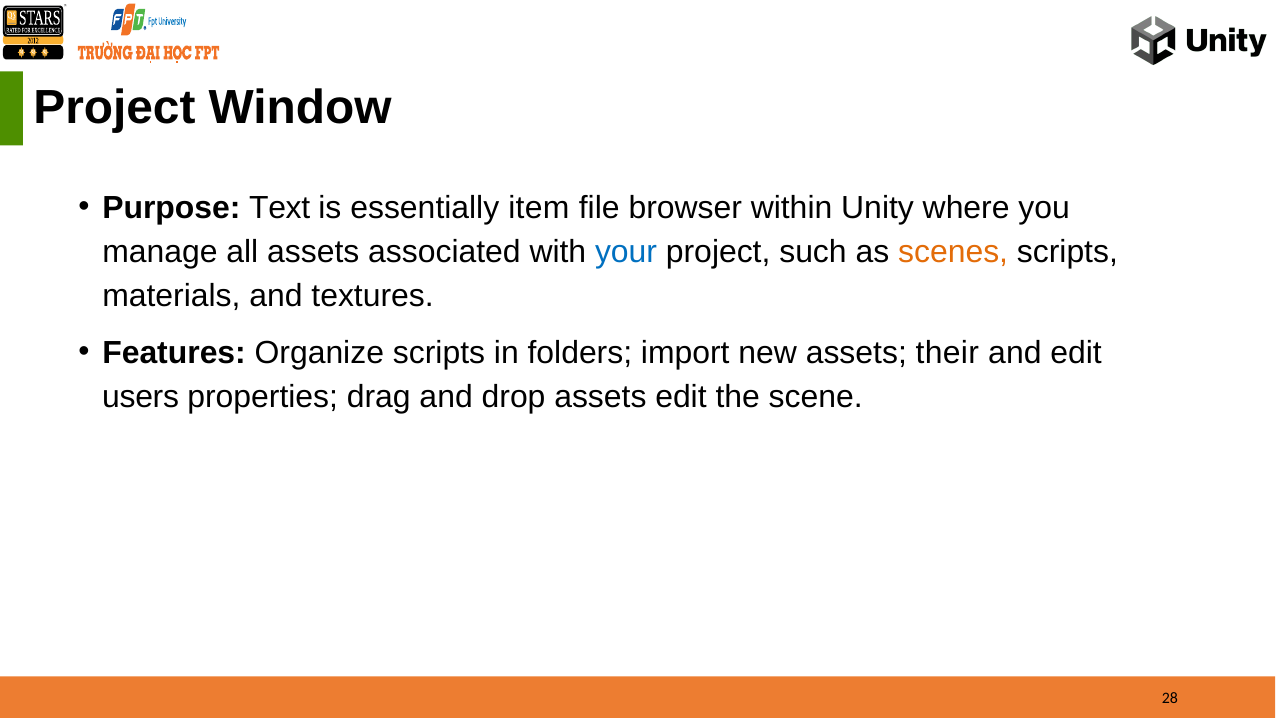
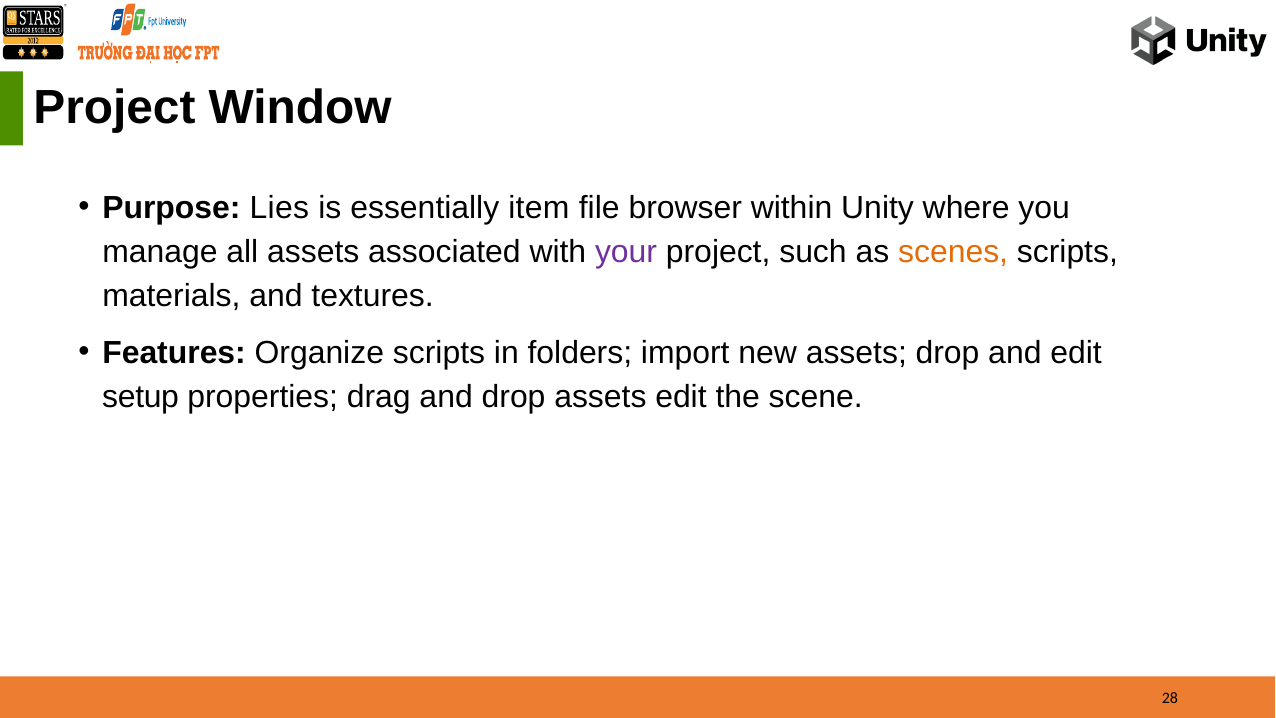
Text: Text -> Lies
your colour: blue -> purple
assets their: their -> drop
users: users -> setup
